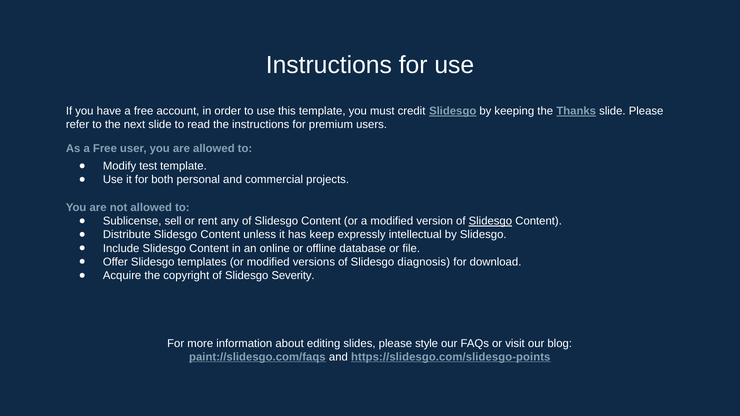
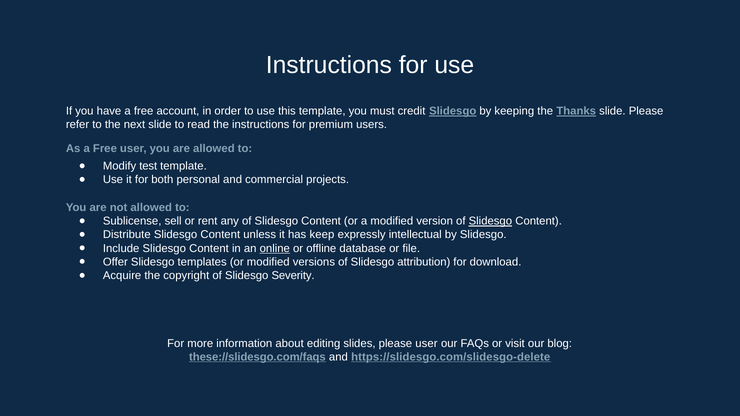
online underline: none -> present
diagnosis: diagnosis -> attribution
please style: style -> user
paint://slidesgo.com/faqs: paint://slidesgo.com/faqs -> these://slidesgo.com/faqs
https://slidesgo.com/slidesgo-points: https://slidesgo.com/slidesgo-points -> https://slidesgo.com/slidesgo-delete
